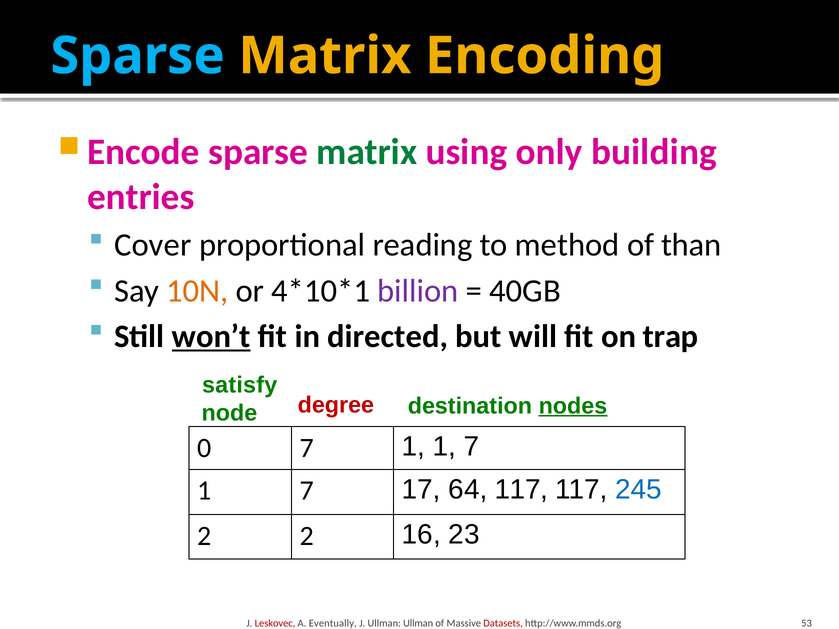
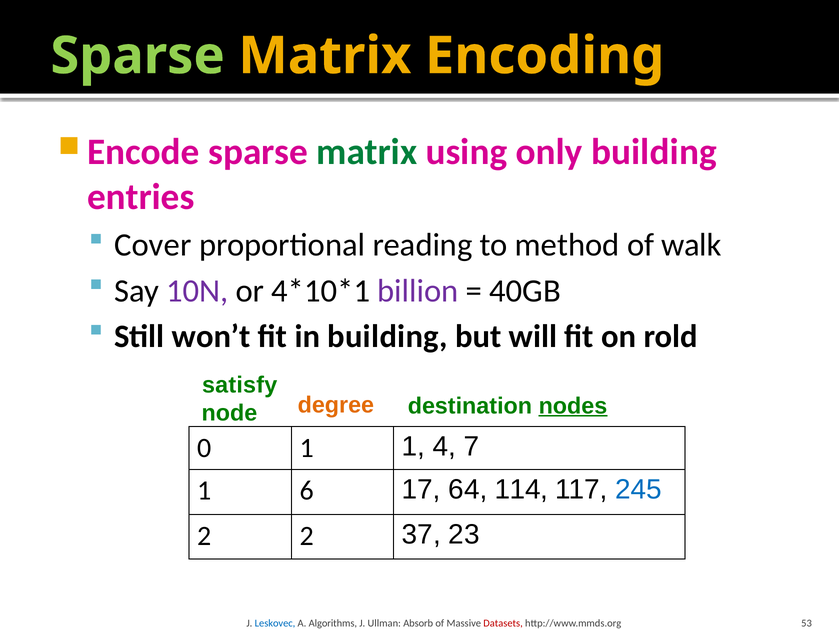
Sparse at (138, 56) colour: light blue -> light green
than: than -> walk
10N colour: orange -> purple
won’t underline: present -> none
in directed: directed -> building
trap: trap -> rold
degree colour: red -> orange
0 7: 7 -> 1
1 1: 1 -> 4
7 at (307, 491): 7 -> 6
64 117: 117 -> 114
16: 16 -> 37
Leskovec colour: red -> blue
Eventually: Eventually -> Algorithms
Ullman Ullman: Ullman -> Absorb
